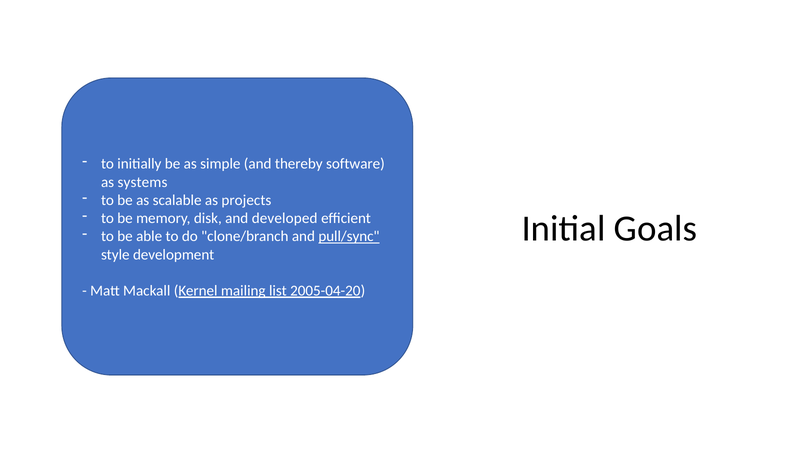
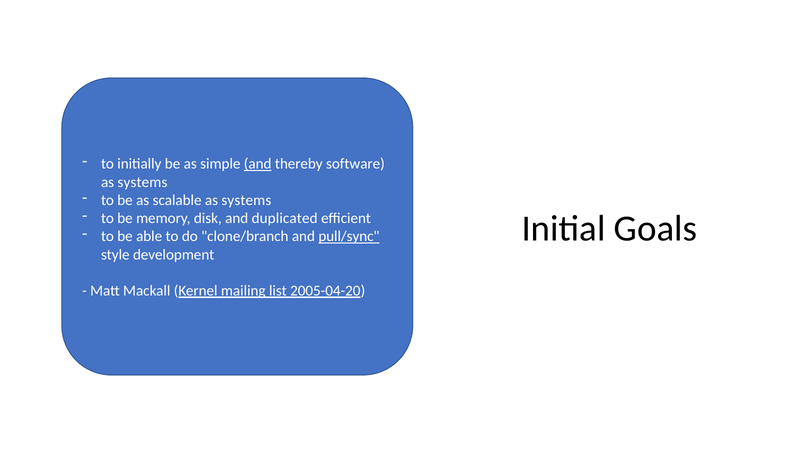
and at (258, 164) underline: none -> present
scalable as projects: projects -> systems
developed: developed -> duplicated
